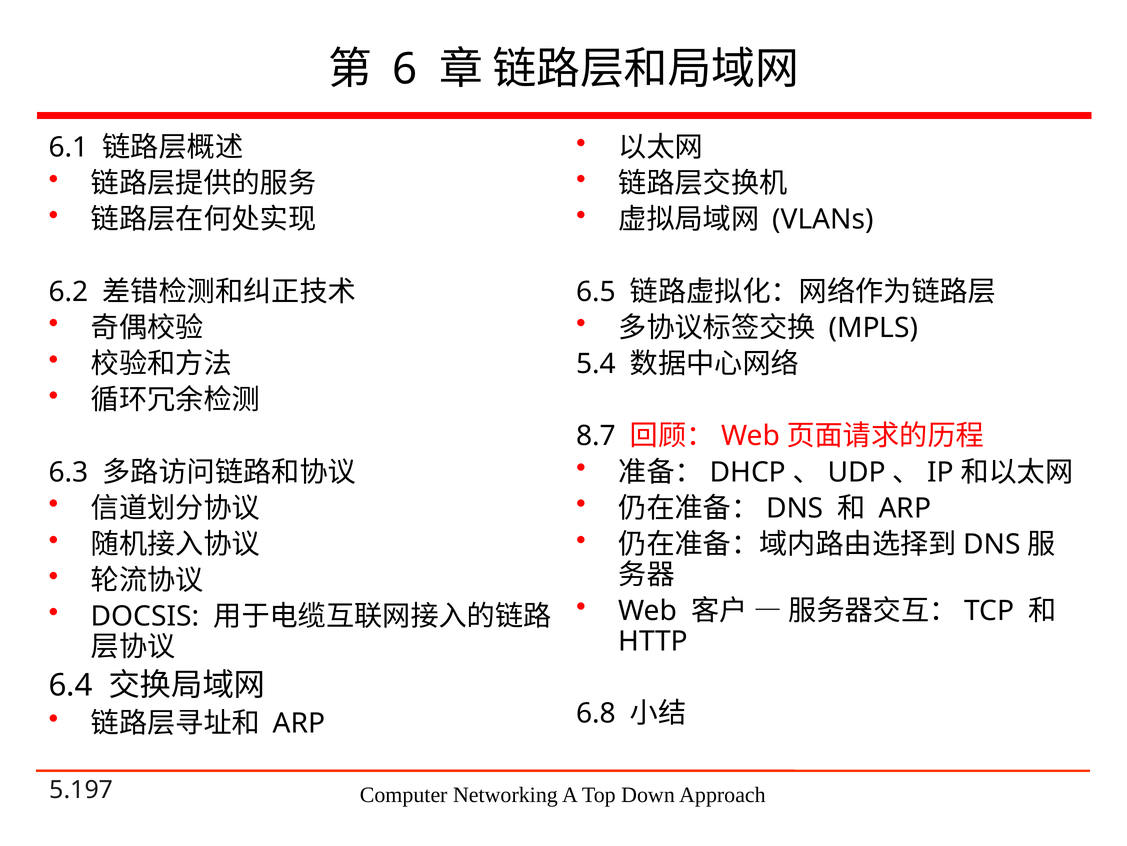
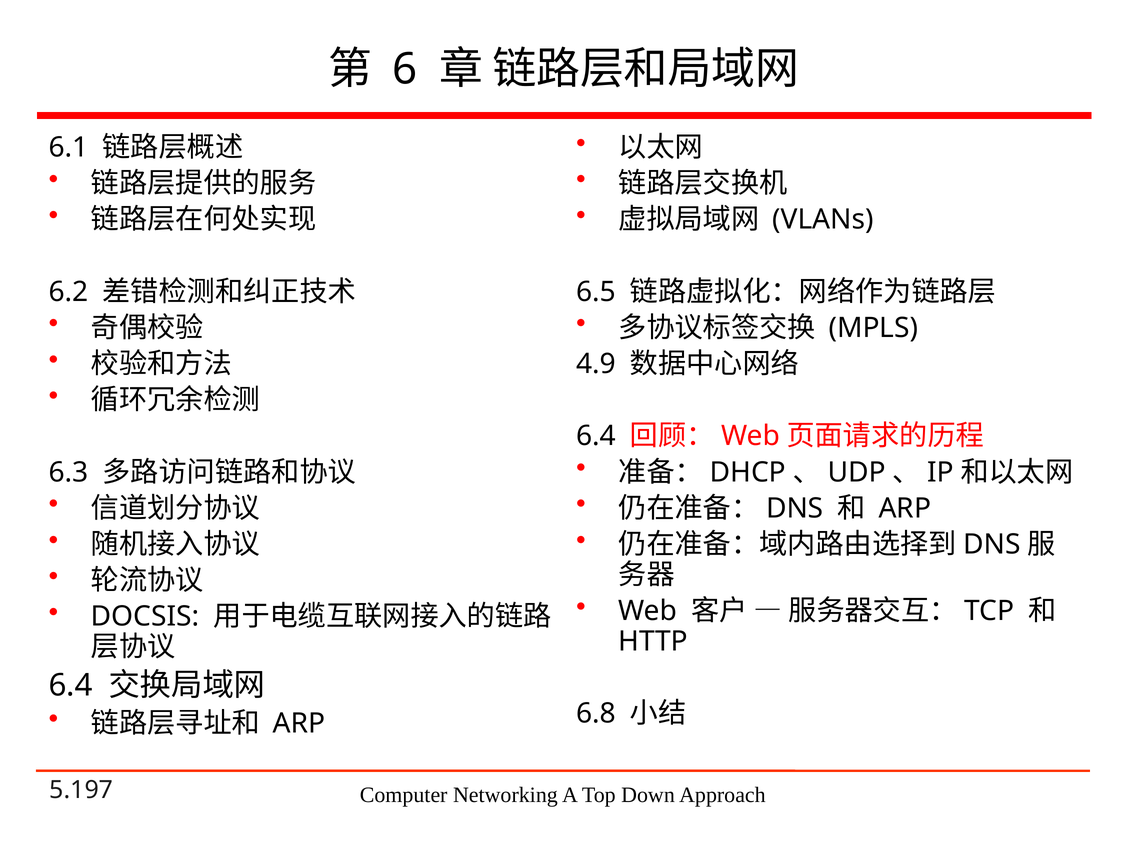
5.4: 5.4 -> 4.9
8.7 at (596, 436): 8.7 -> 6.4
